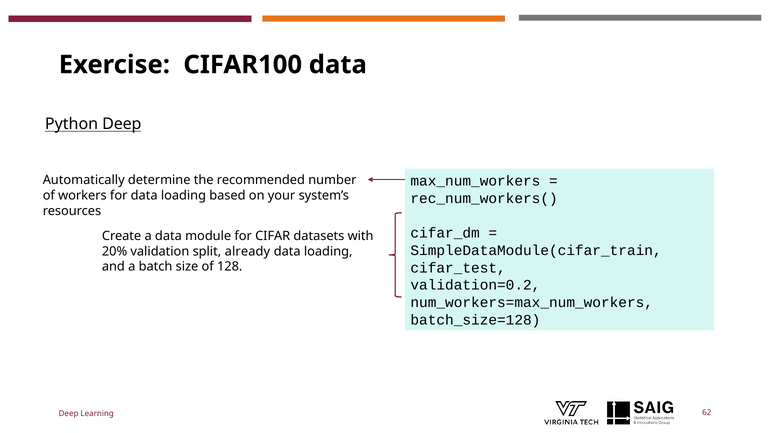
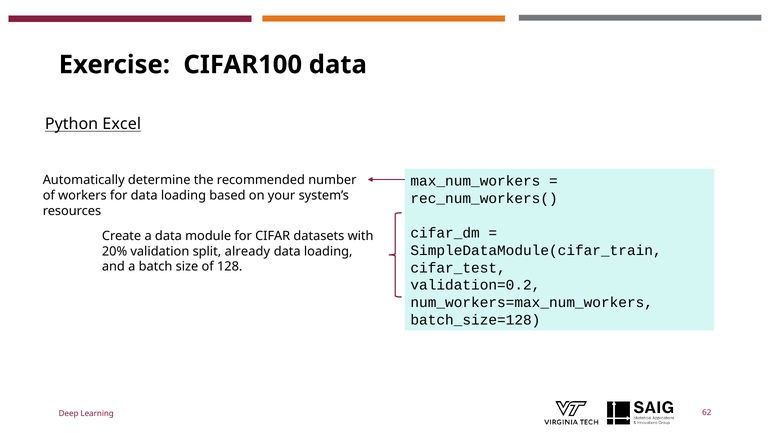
Python Deep: Deep -> Excel
